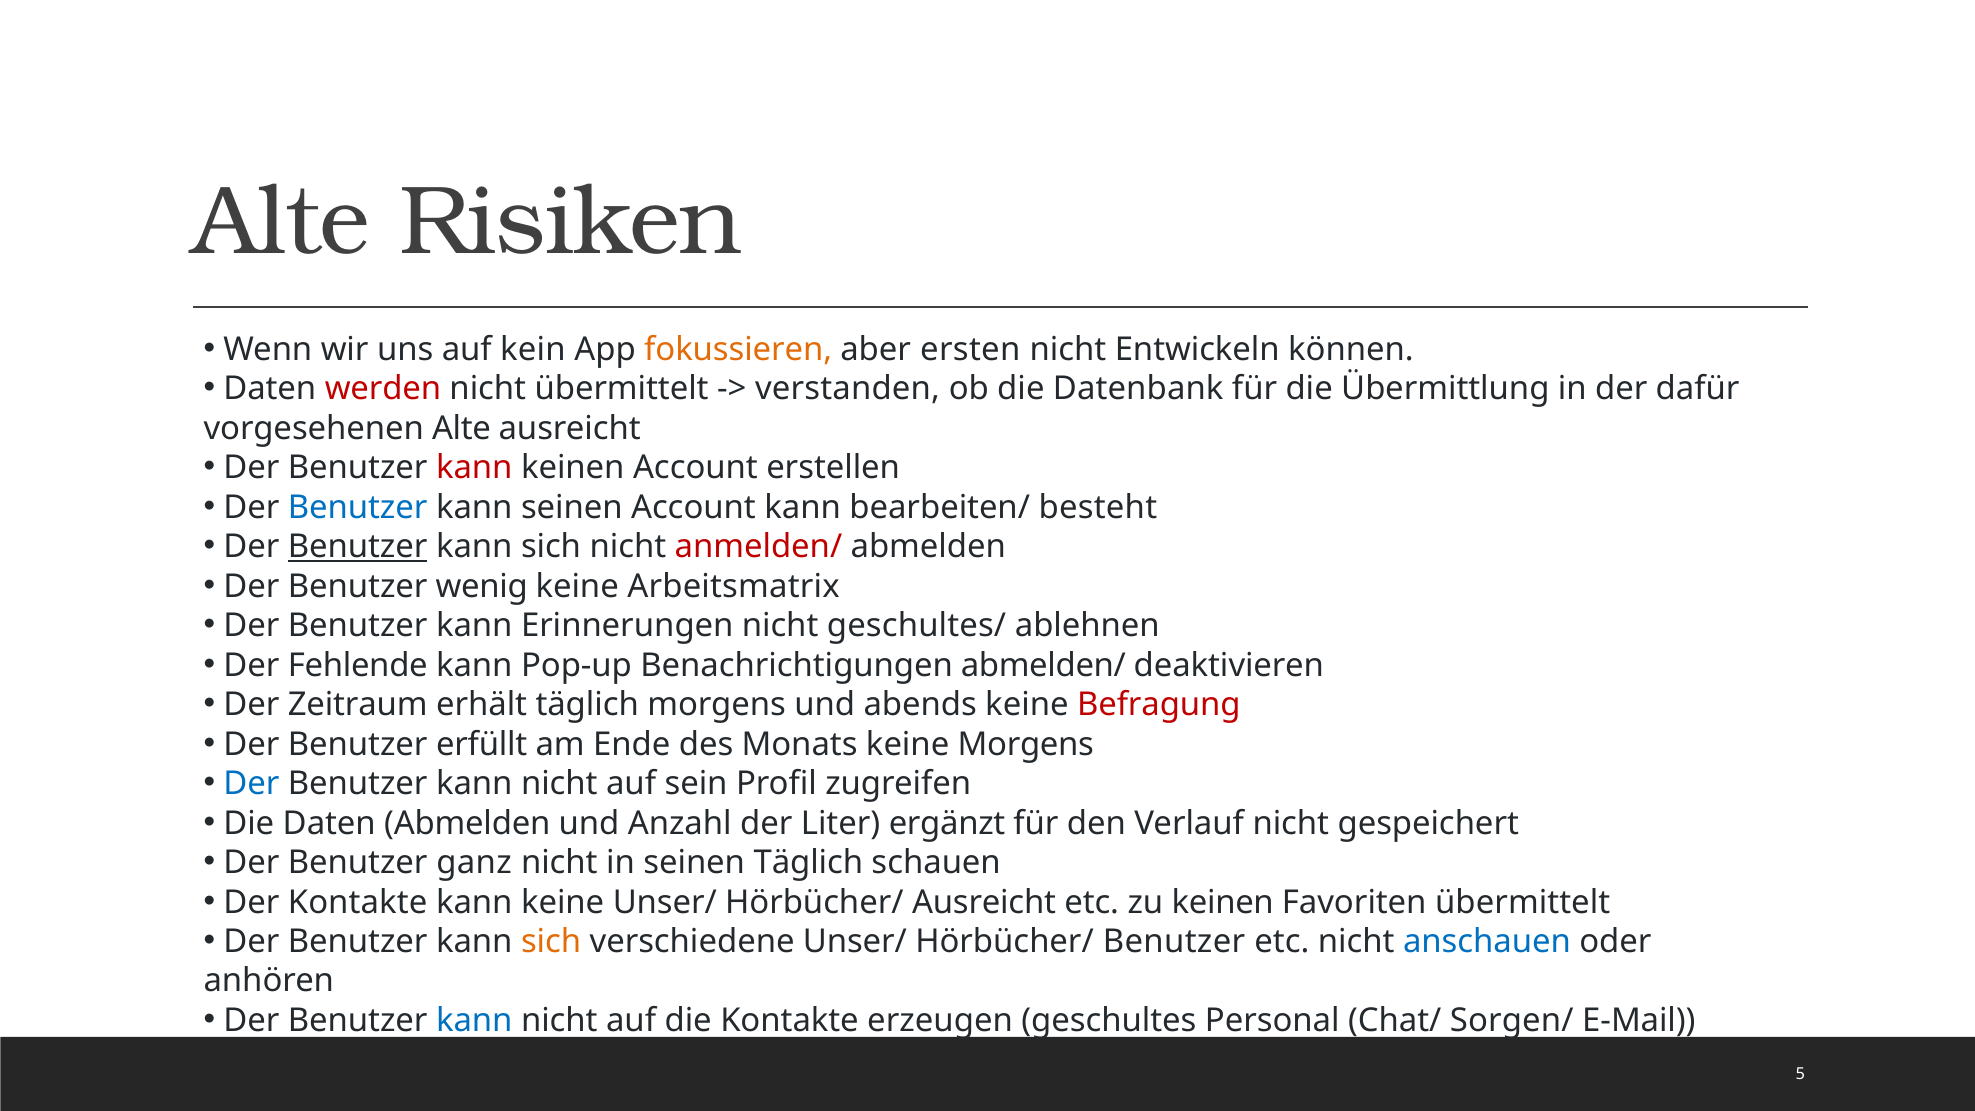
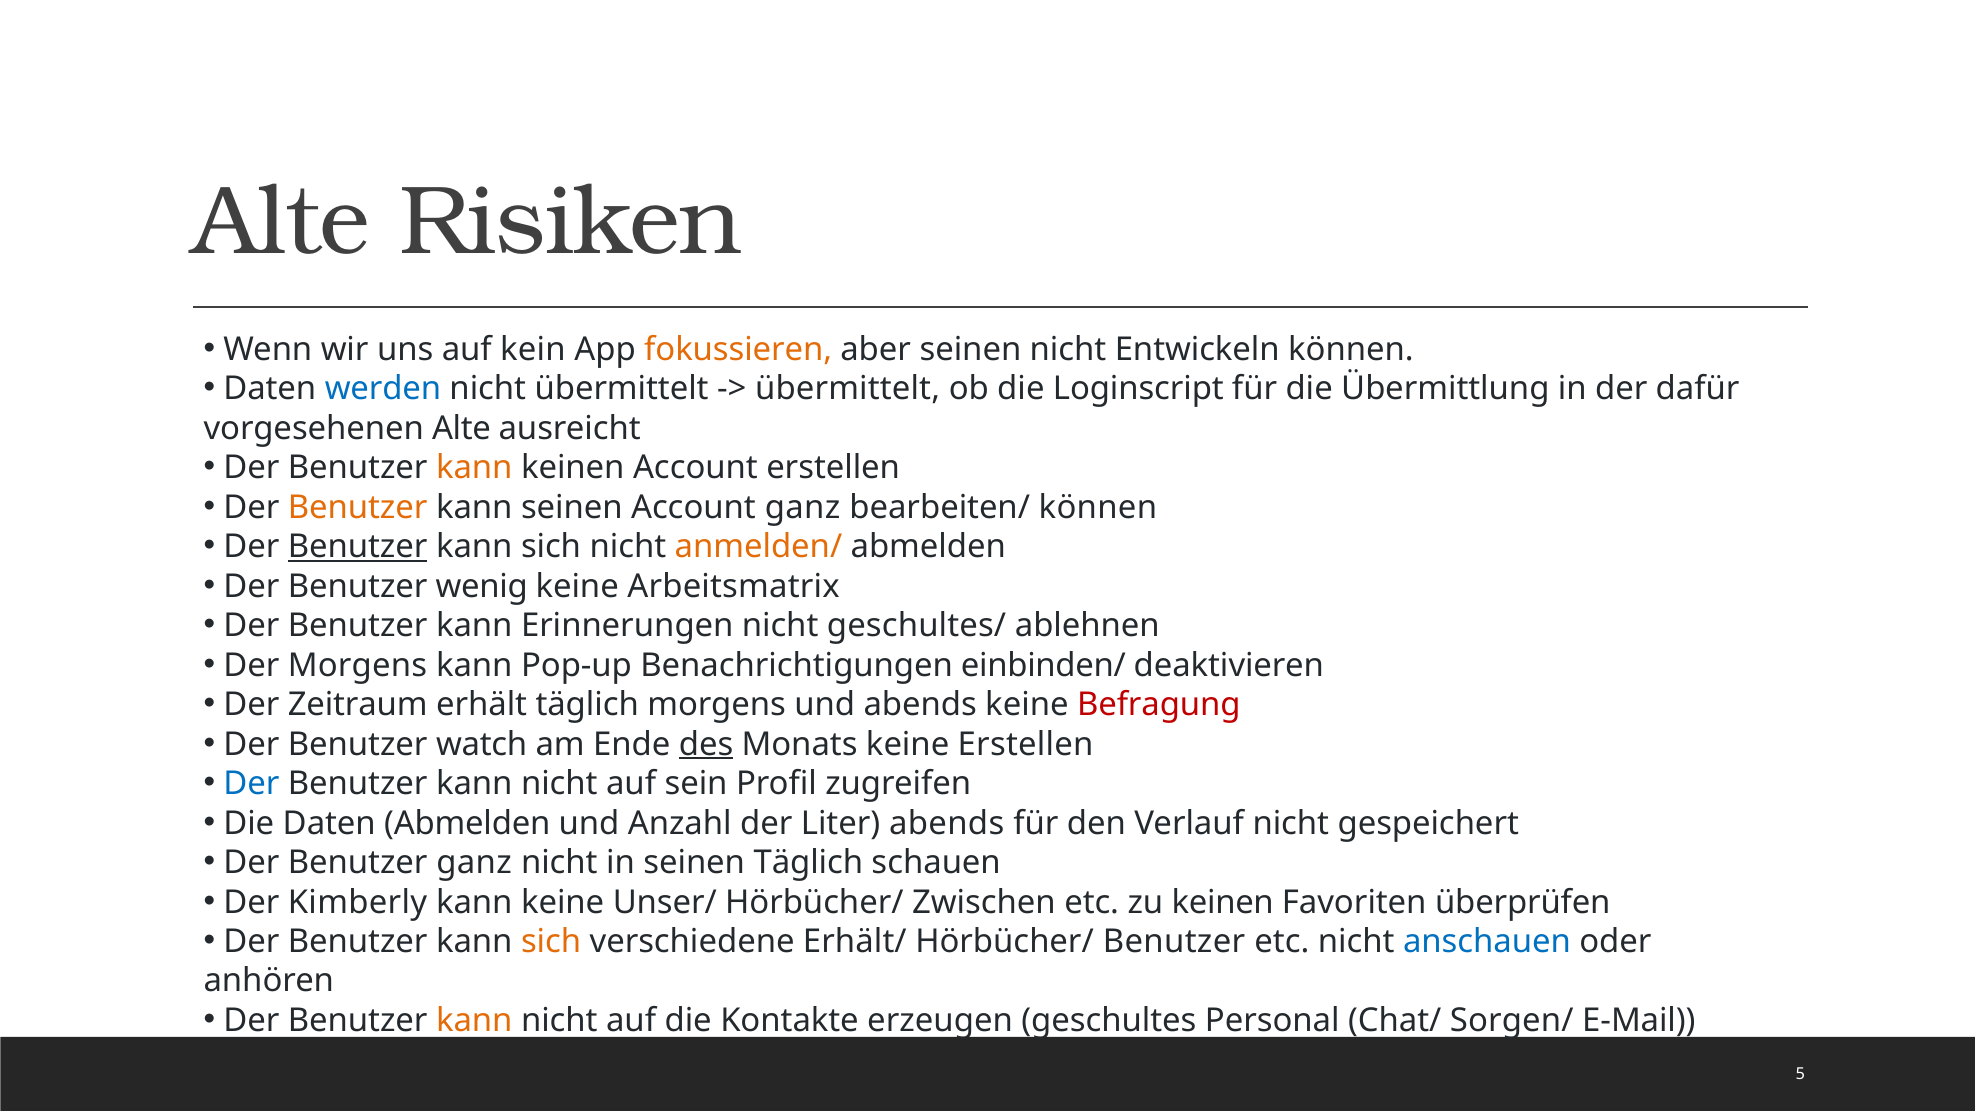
aber ersten: ersten -> seinen
werden colour: red -> blue
verstanden at (848, 389): verstanden -> übermittelt
Datenbank: Datenbank -> Loginscript
kann at (474, 468) colour: red -> orange
Benutzer at (358, 507) colour: blue -> orange
Account kann: kann -> ganz
bearbeiten/ besteht: besteht -> können
anmelden/ colour: red -> orange
Der Fehlende: Fehlende -> Morgens
abmelden/: abmelden/ -> einbinden/
erfüllt: erfüllt -> watch
des underline: none -> present
keine Morgens: Morgens -> Erstellen
Liter ergänzt: ergänzt -> abends
Der Kontakte: Kontakte -> Kimberly
Hörbücher/ Ausreicht: Ausreicht -> Zwischen
Favoriten übermittelt: übermittelt -> überprüfen
verschiedene Unser/: Unser/ -> Erhält/
kann at (474, 1021) colour: blue -> orange
